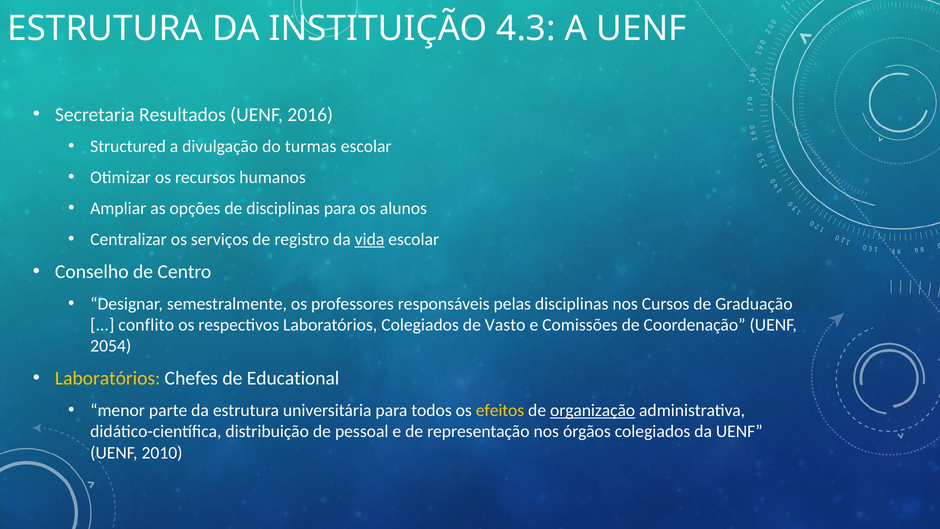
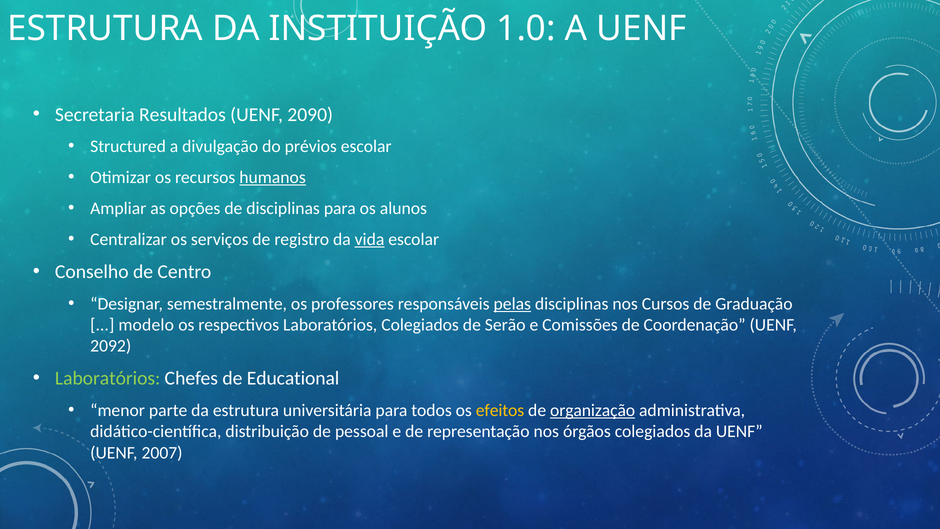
4.3: 4.3 -> 1.0
2016: 2016 -> 2090
turmas: turmas -> prévios
humanos underline: none -> present
pelas underline: none -> present
conflito: conflito -> modelo
Vasto: Vasto -> Serão
2054: 2054 -> 2092
Laboratórios at (108, 378) colour: yellow -> light green
2010: 2010 -> 2007
